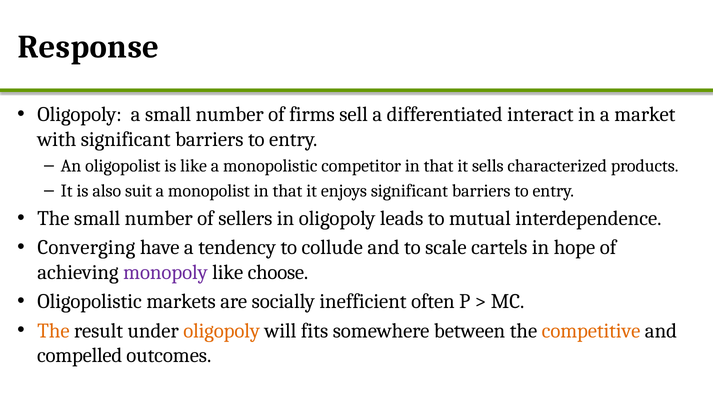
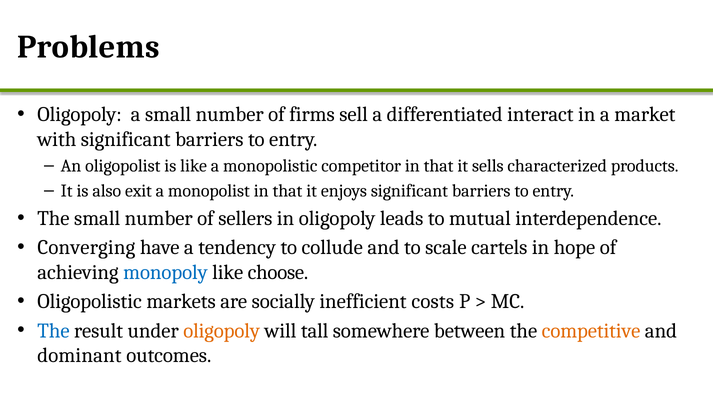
Response: Response -> Problems
suit: suit -> exit
monopoly colour: purple -> blue
often: often -> costs
The at (53, 331) colour: orange -> blue
fits: fits -> tall
compelled: compelled -> dominant
